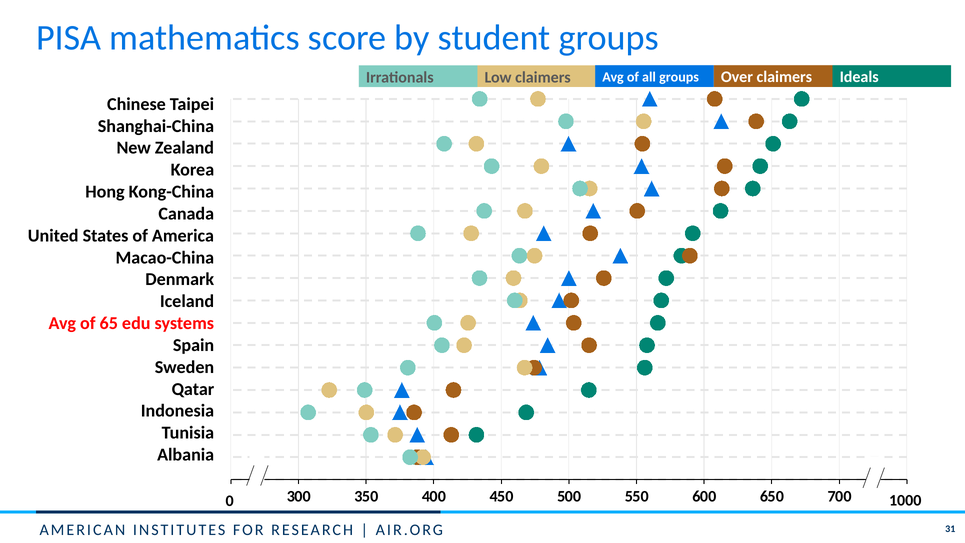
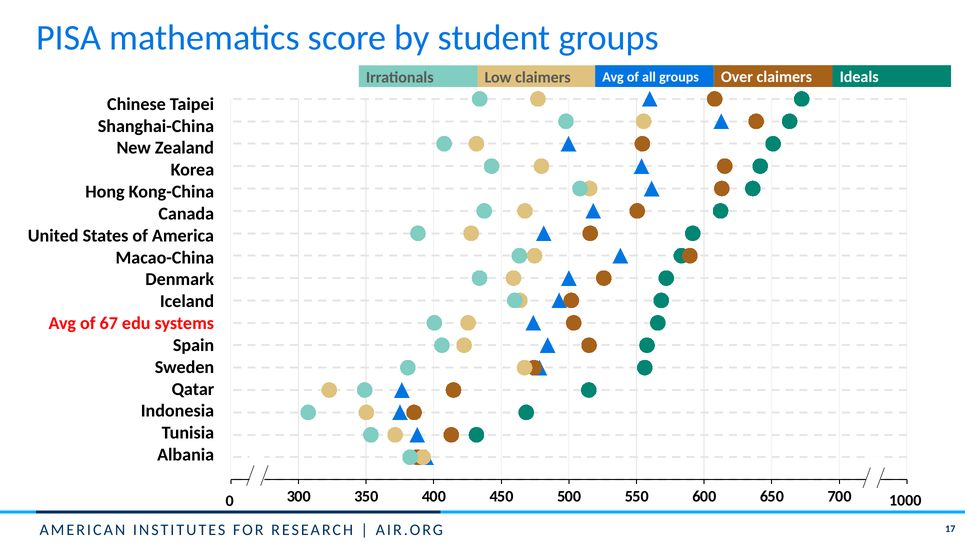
65: 65 -> 67
31 at (950, 529): 31 -> 17
